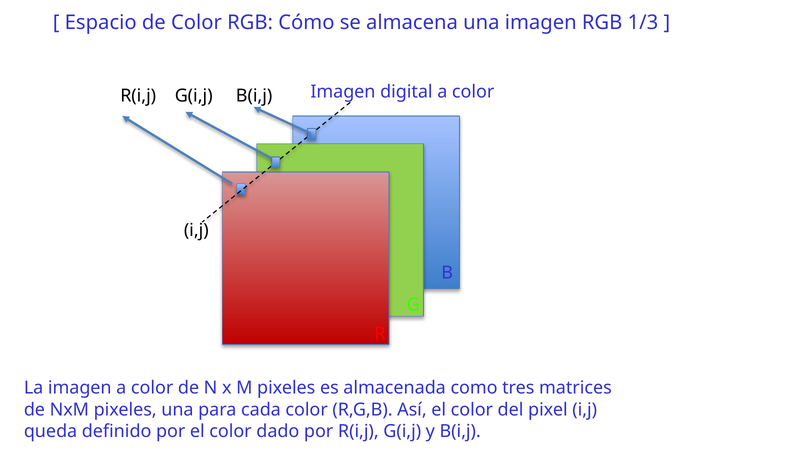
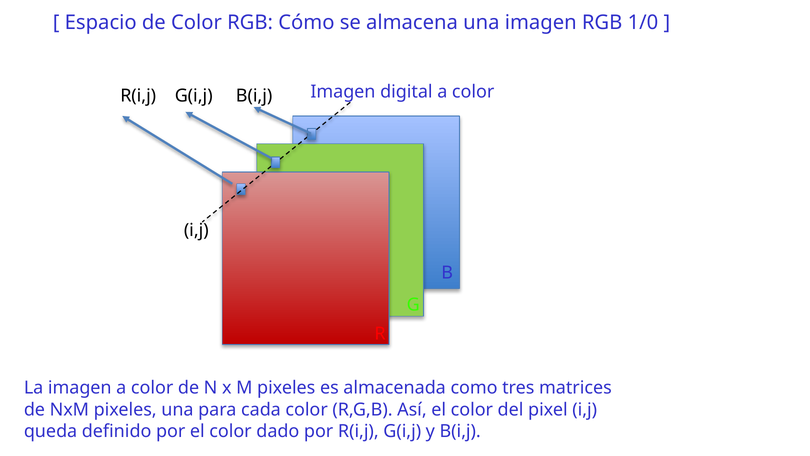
1/3: 1/3 -> 1/0
